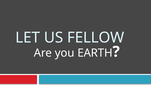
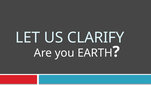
FELLOW: FELLOW -> CLARIFY
